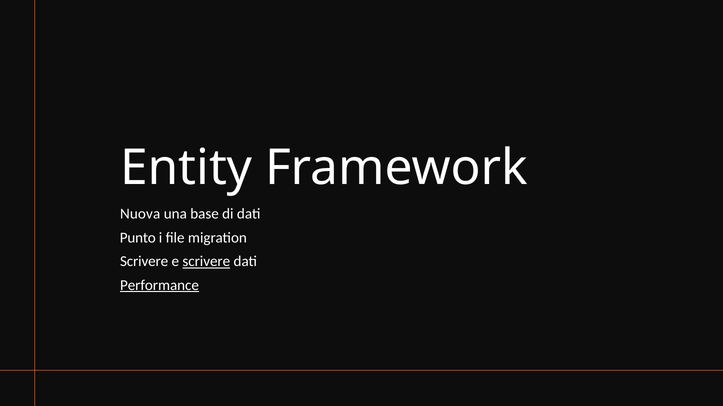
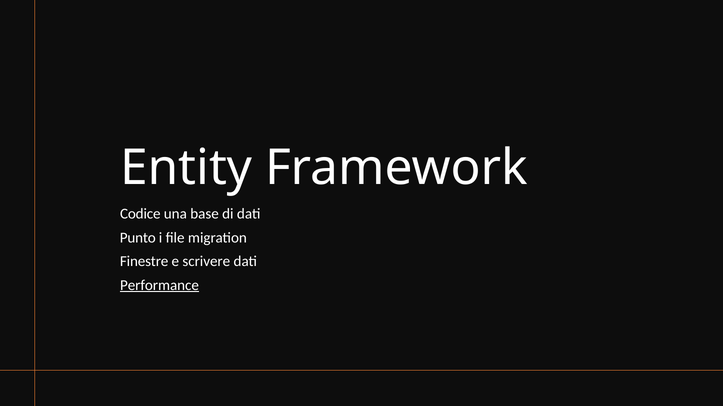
Nuova: Nuova -> Codice
Scrivere at (144, 262): Scrivere -> Finestre
scrivere at (206, 262) underline: present -> none
